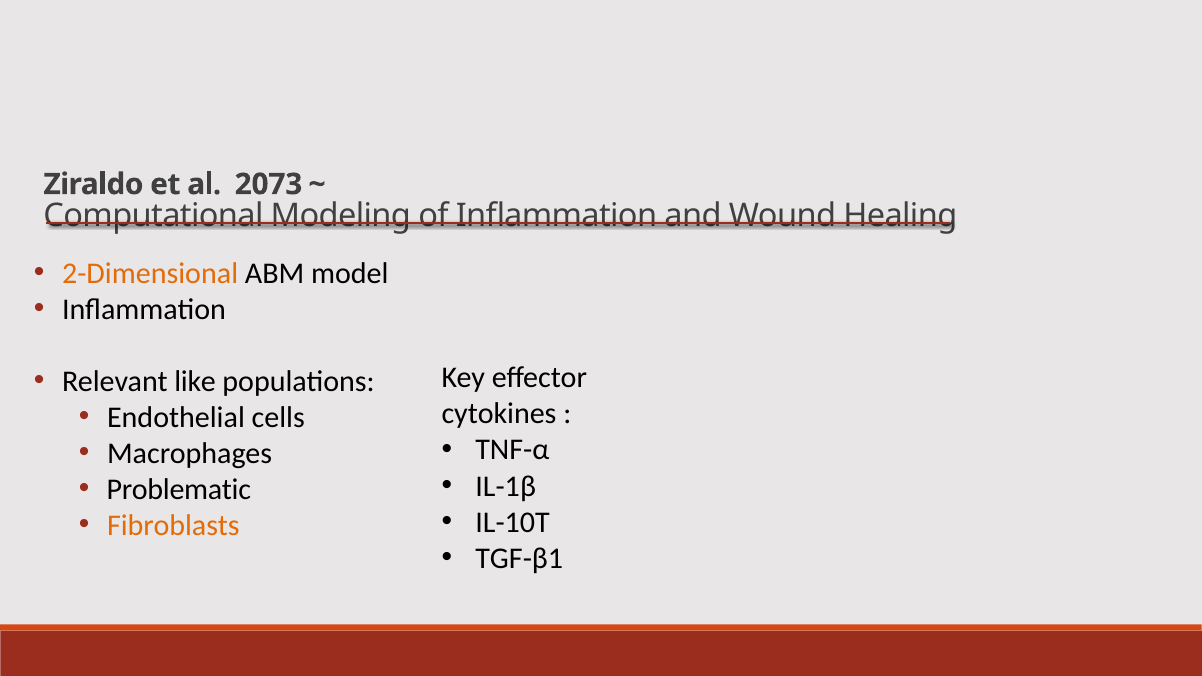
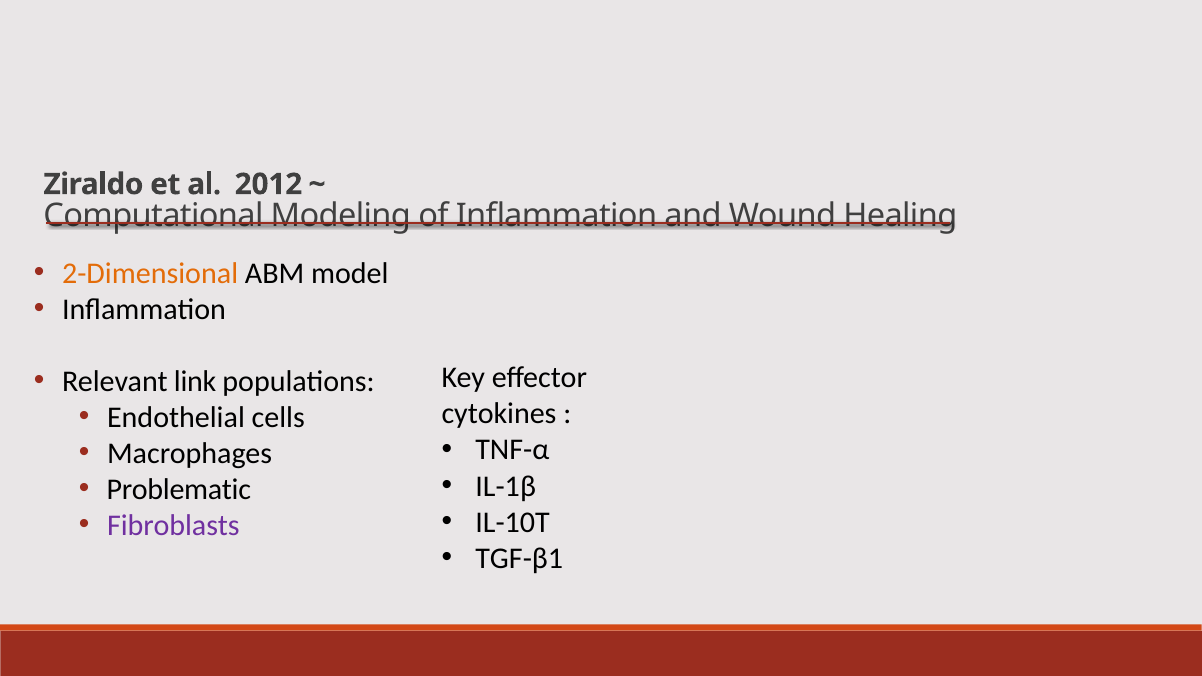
2073: 2073 -> 2012
like: like -> link
Fibroblasts colour: orange -> purple
